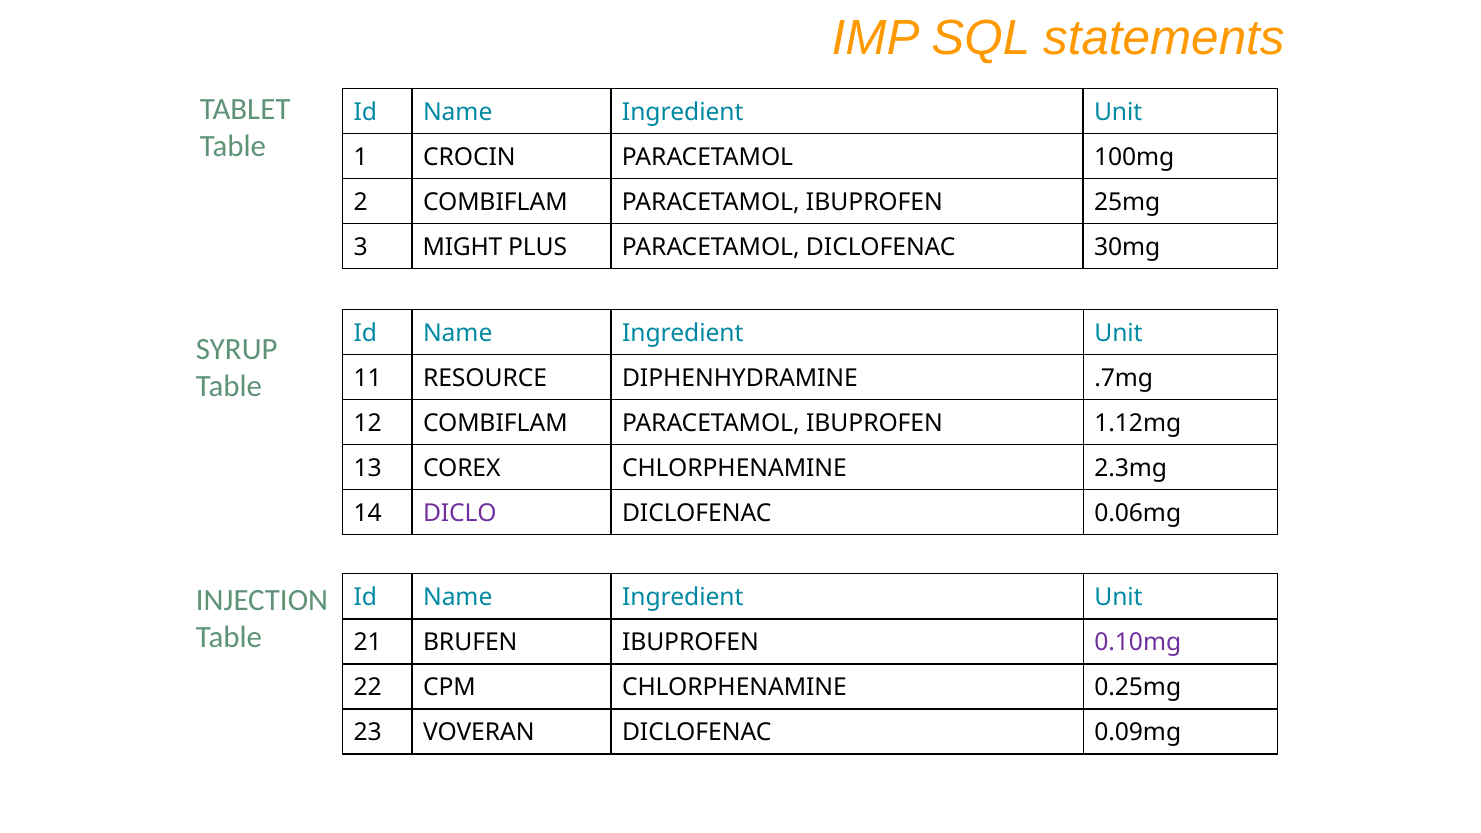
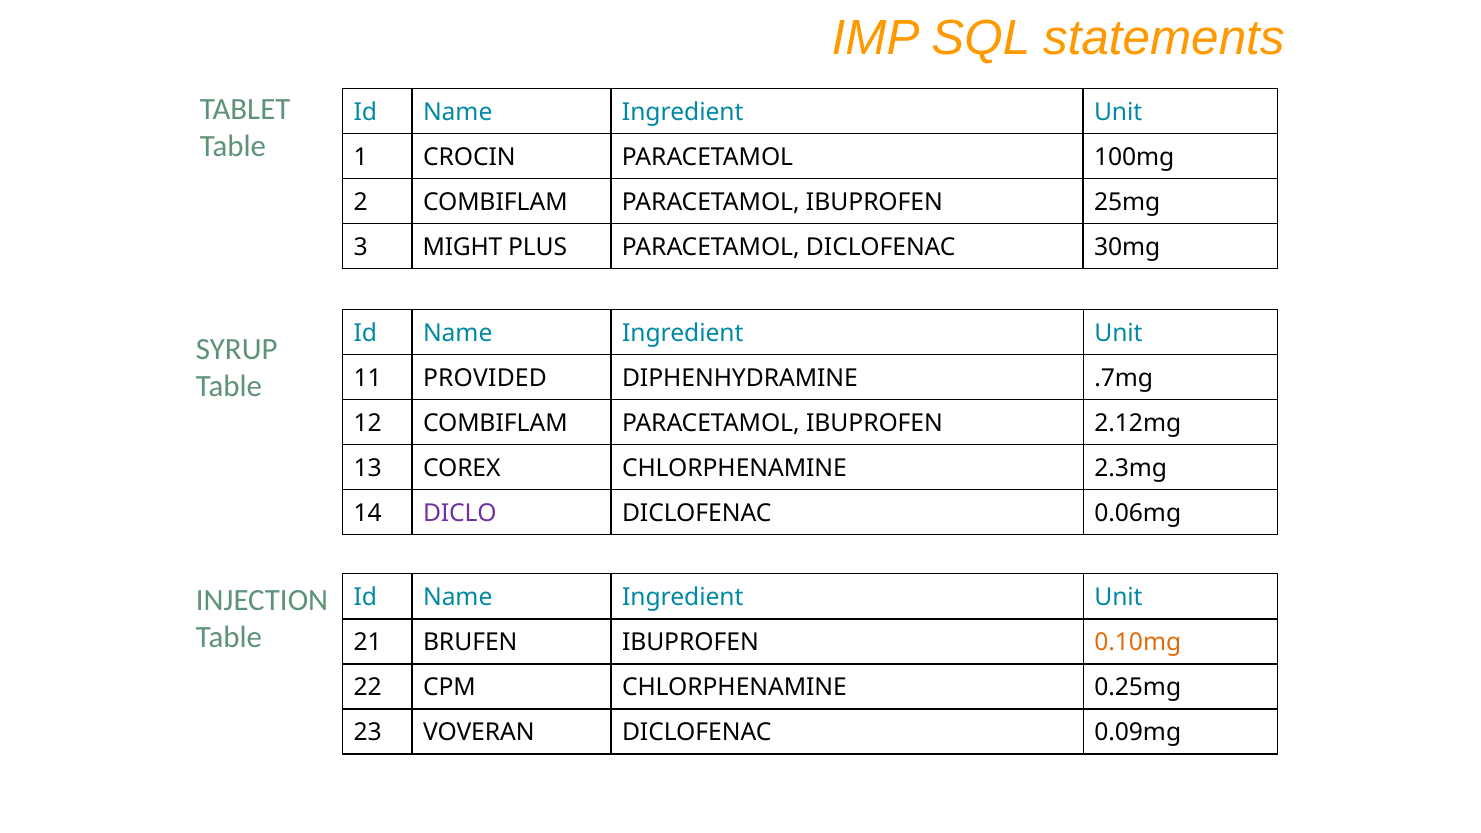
RESOURCE: RESOURCE -> PROVIDED
1.12mg: 1.12mg -> 2.12mg
0.10mg colour: purple -> orange
